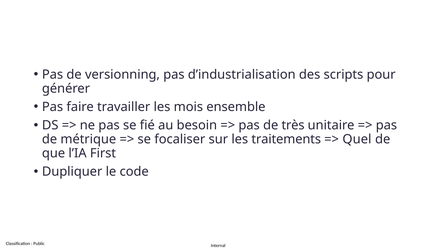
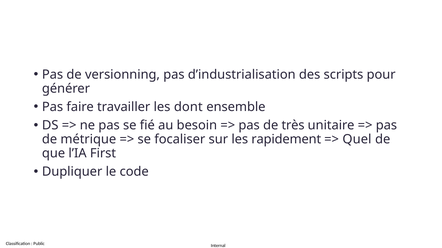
mois: mois -> dont
traitements: traitements -> rapidement
